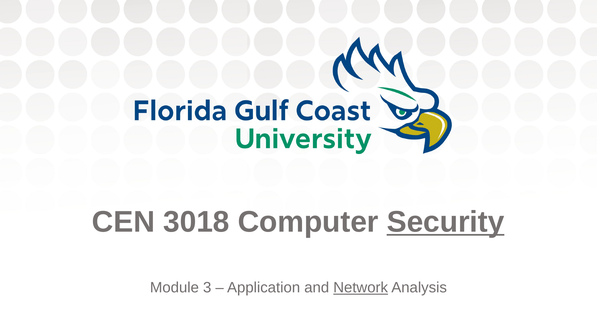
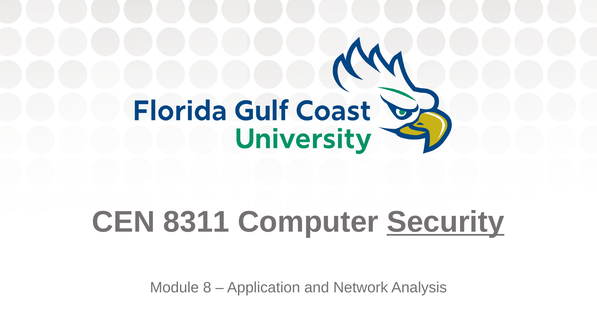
3018: 3018 -> 8311
3: 3 -> 8
Network underline: present -> none
